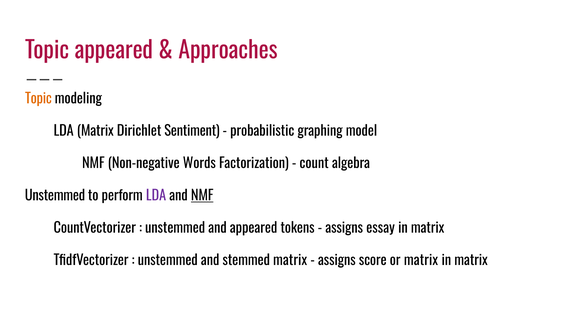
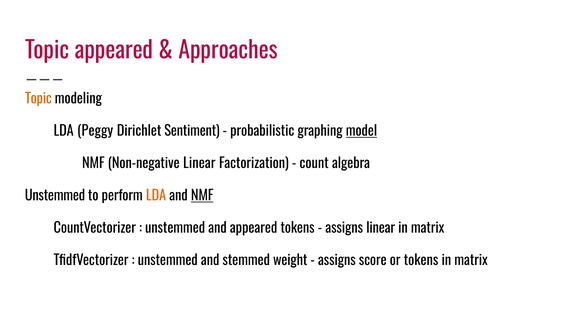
LDA Matrix: Matrix -> Peggy
model underline: none -> present
Non-negative Words: Words -> Linear
LDA at (156, 196) colour: purple -> orange
assigns essay: essay -> linear
stemmed matrix: matrix -> weight
or matrix: matrix -> tokens
